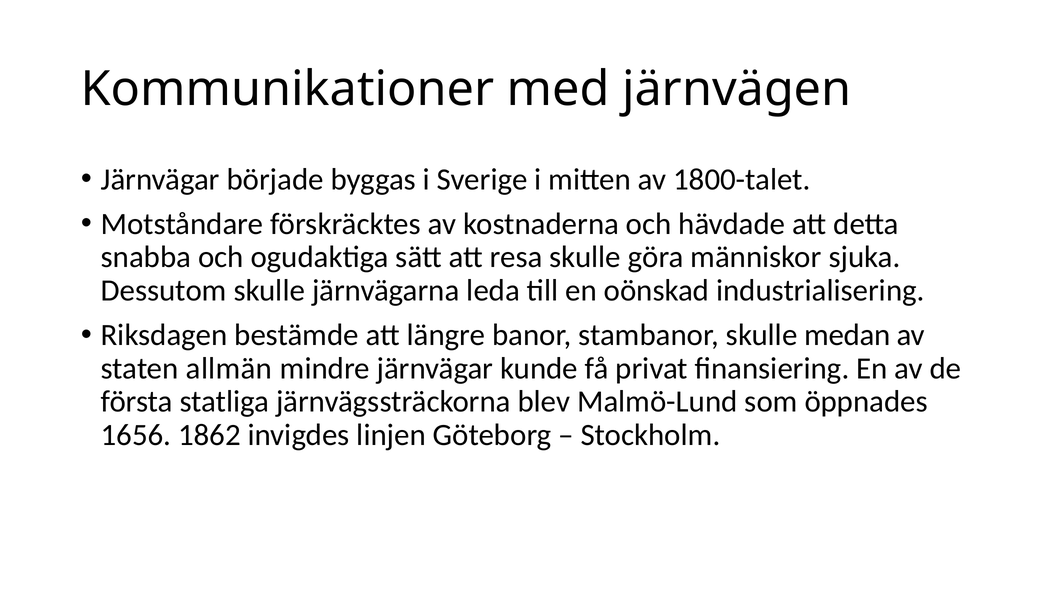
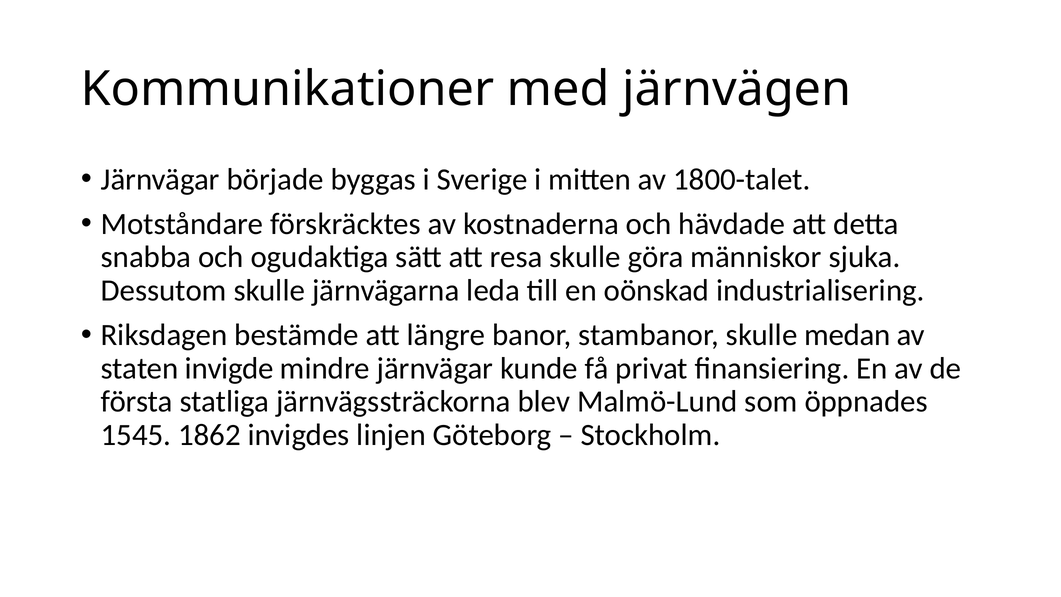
allmän: allmän -> invigde
1656: 1656 -> 1545
